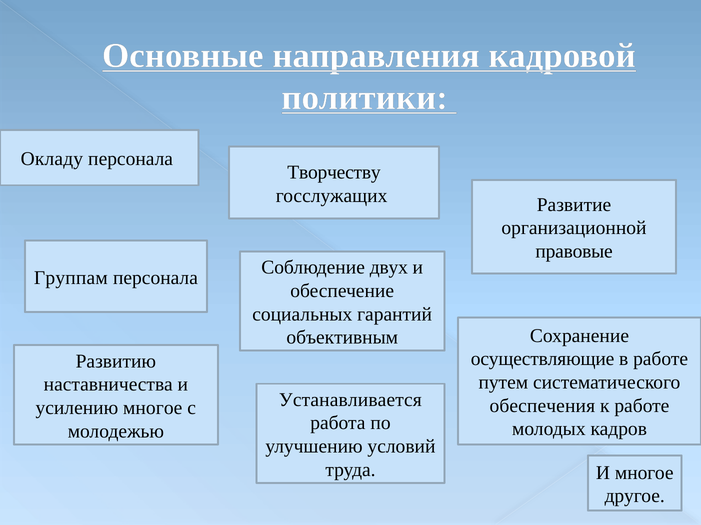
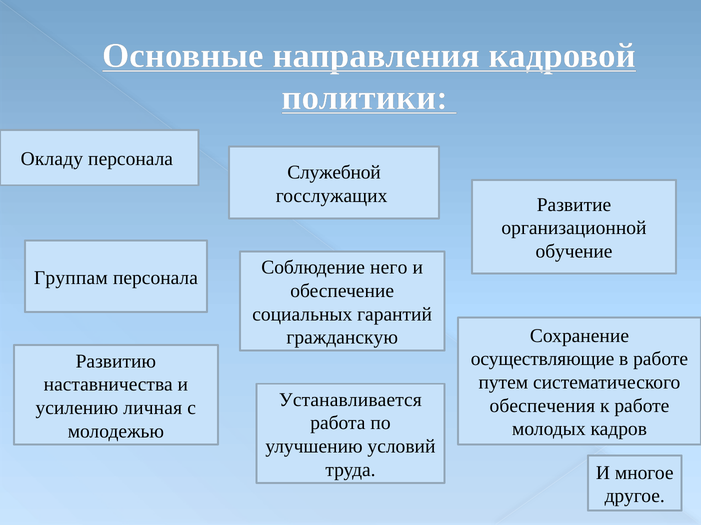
Творчеству: Творчеству -> Служебной
правовые: правовые -> обучение
двух: двух -> него
объективным: объективным -> гражданскую
усилению многое: многое -> личная
